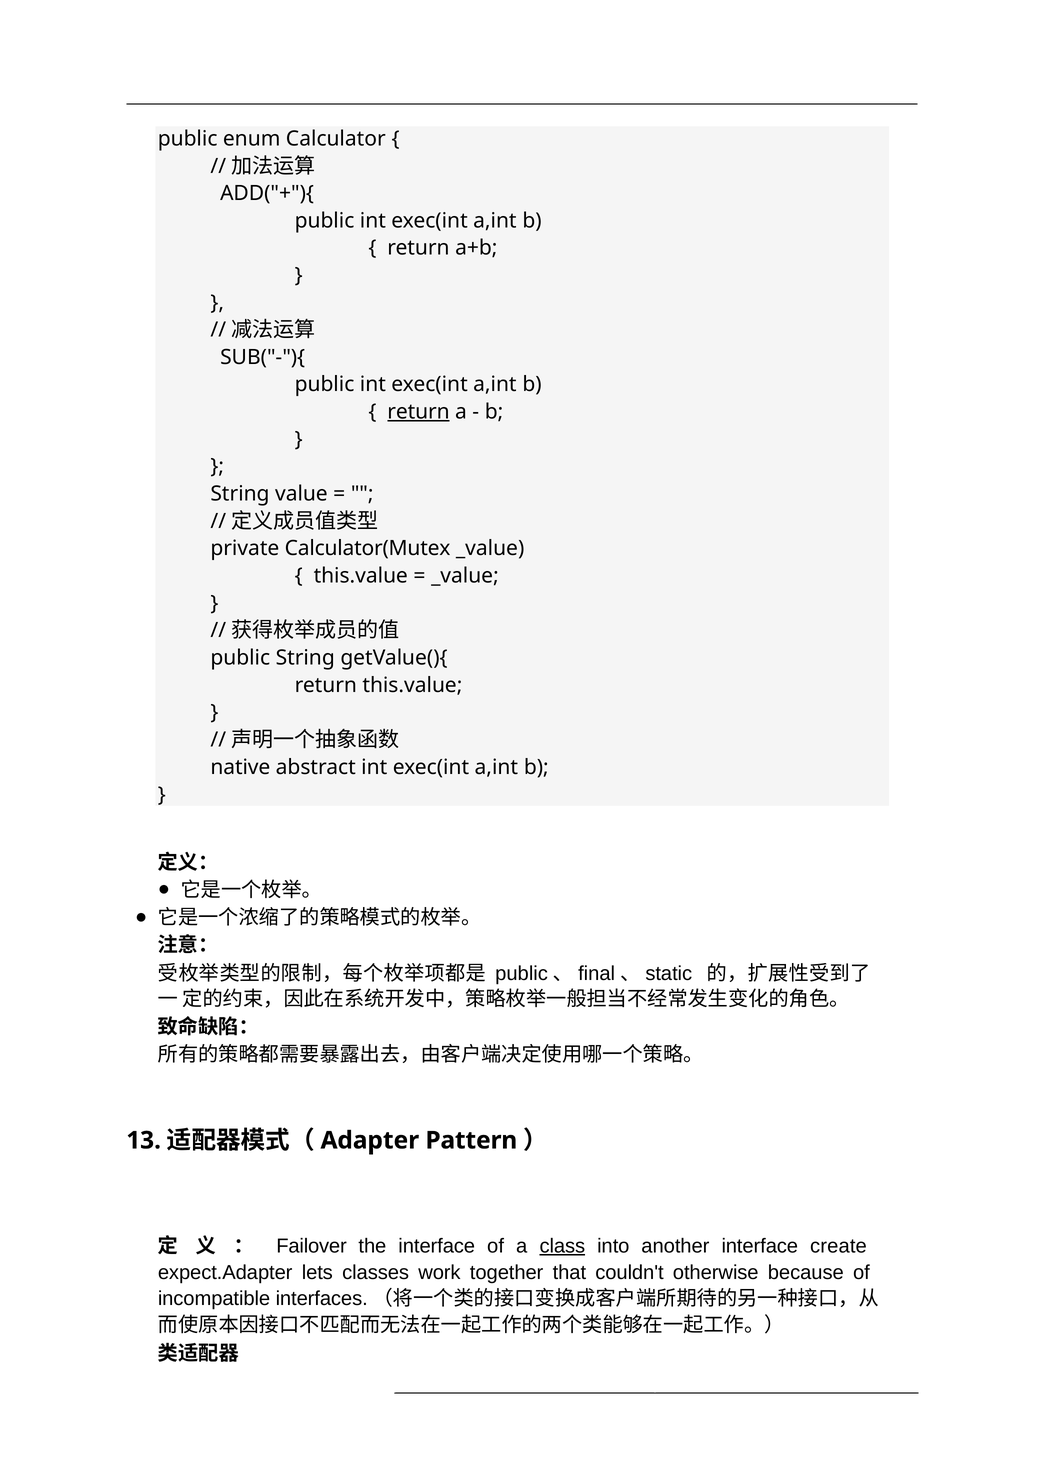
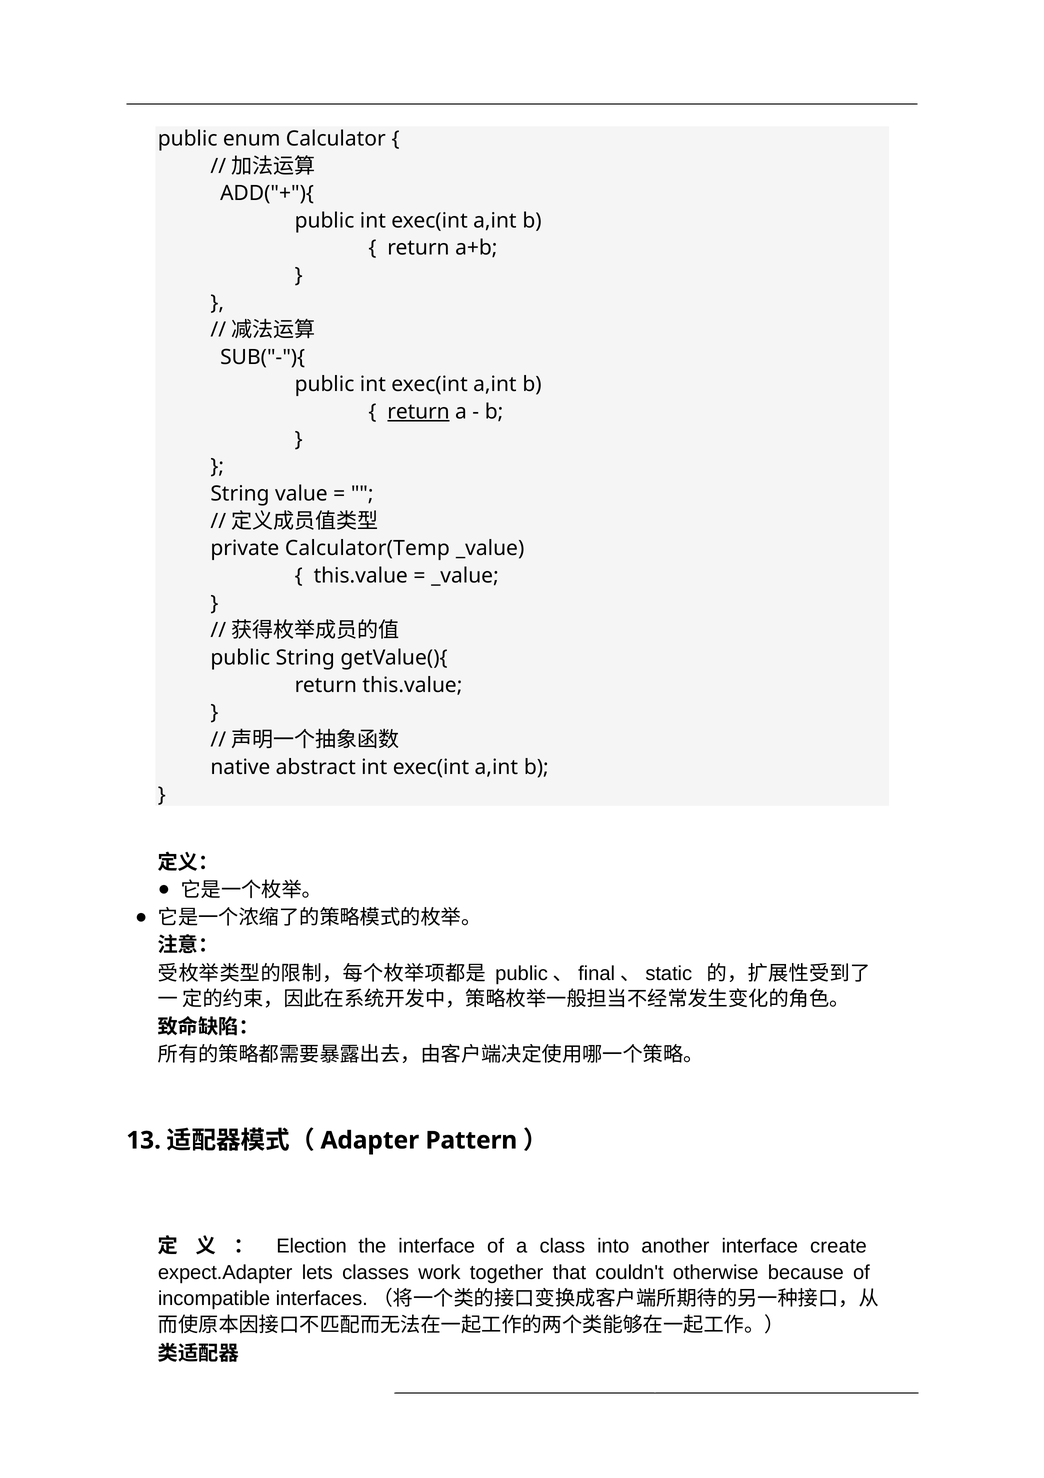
Calculator(Mutex: Calculator(Mutex -> Calculator(Temp
Failover: Failover -> Election
class underline: present -> none
